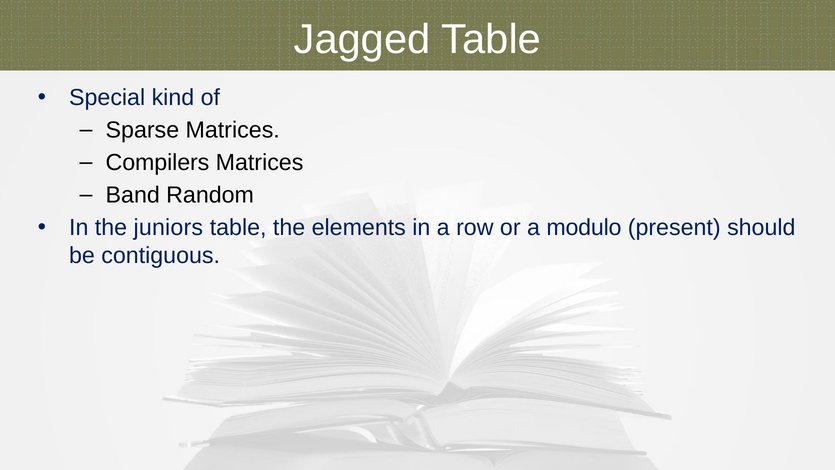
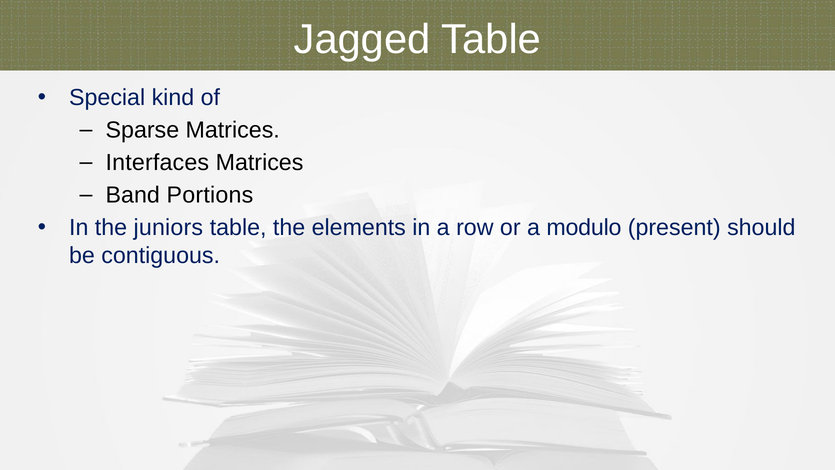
Compilers: Compilers -> Interfaces
Random: Random -> Portions
